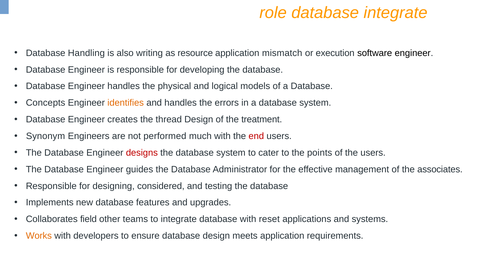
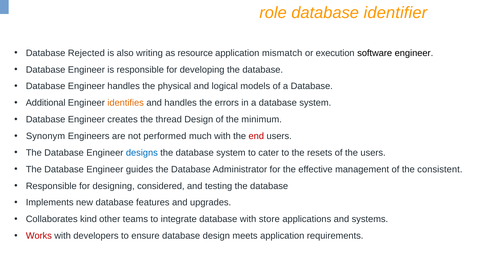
database integrate: integrate -> identifier
Handling: Handling -> Rejected
Concepts: Concepts -> Additional
treatment: treatment -> minimum
designs colour: red -> blue
points: points -> resets
associates: associates -> consistent
field: field -> kind
reset: reset -> store
Works colour: orange -> red
